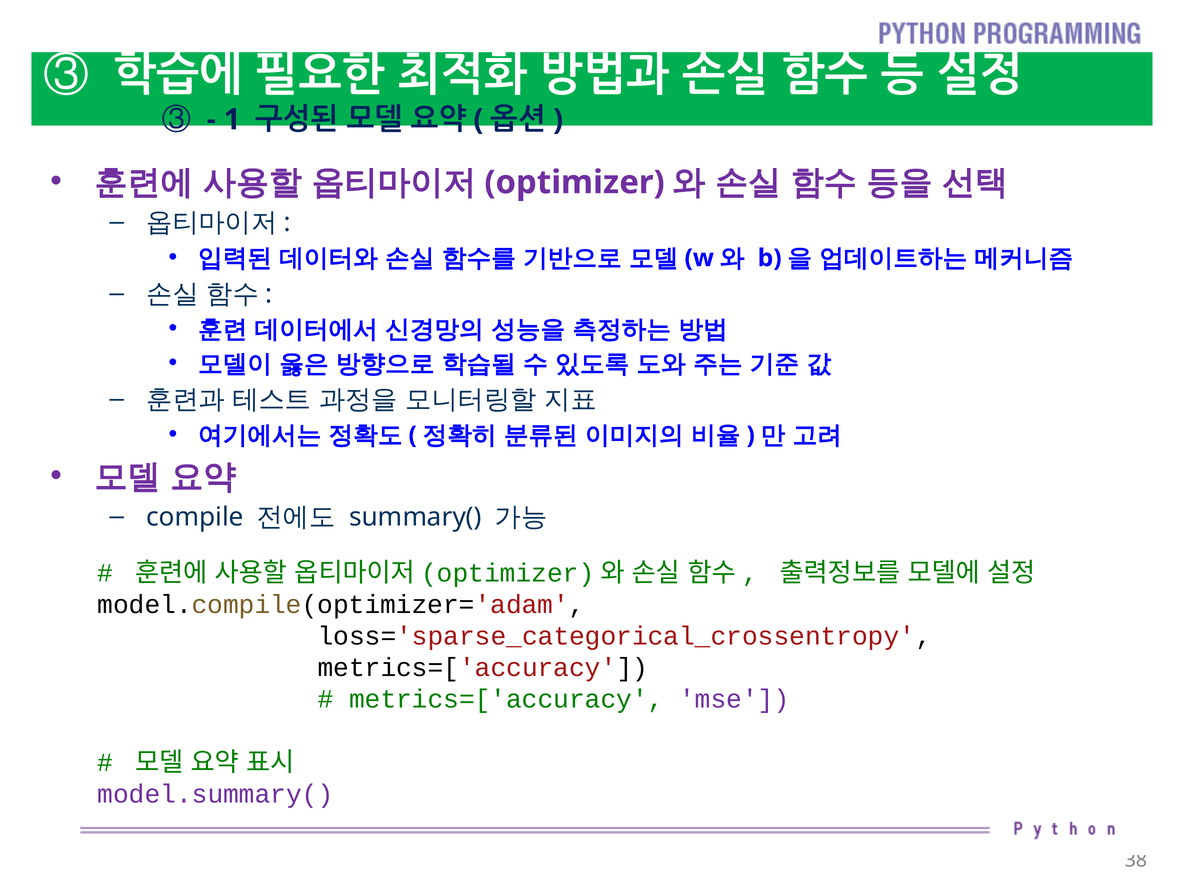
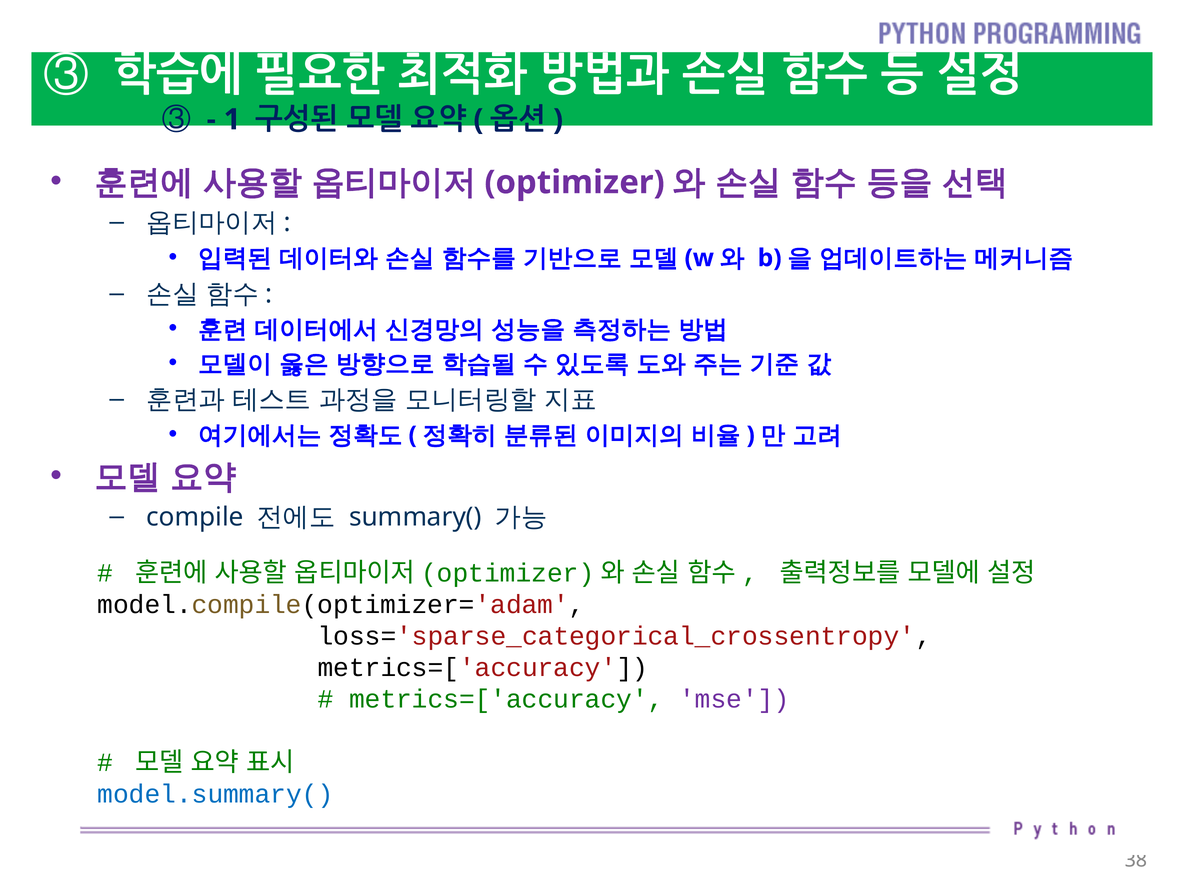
model.summary( colour: purple -> blue
